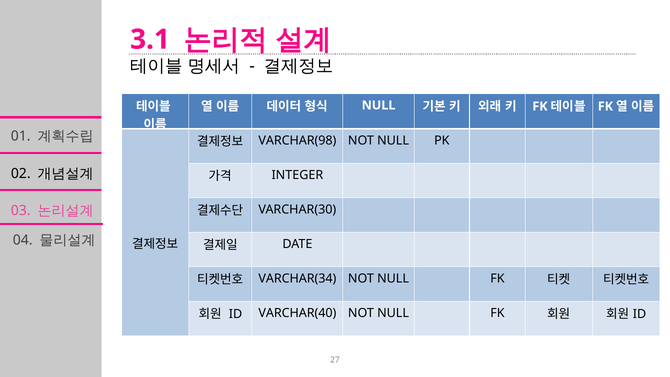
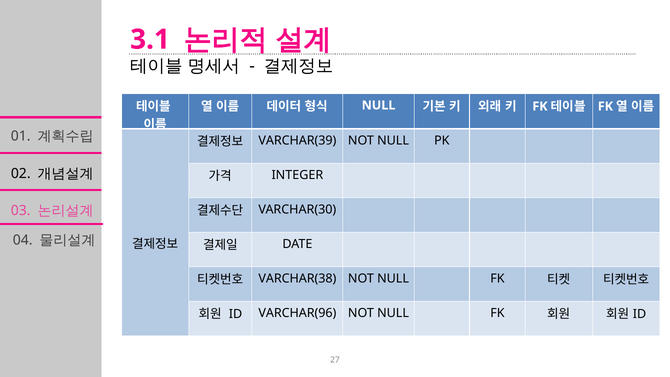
VARCHAR(98: VARCHAR(98 -> VARCHAR(39
VARCHAR(34: VARCHAR(34 -> VARCHAR(38
VARCHAR(40: VARCHAR(40 -> VARCHAR(96
